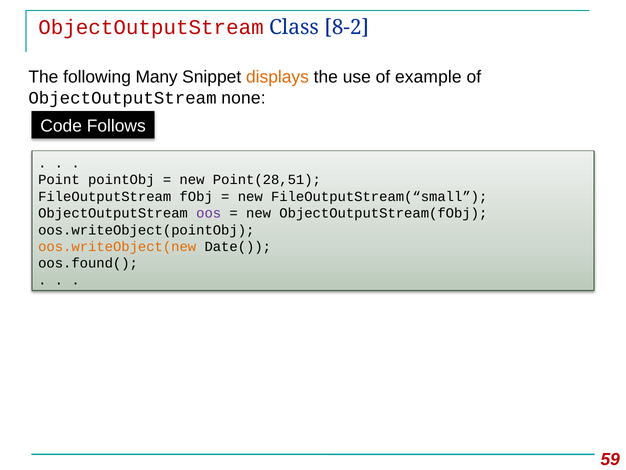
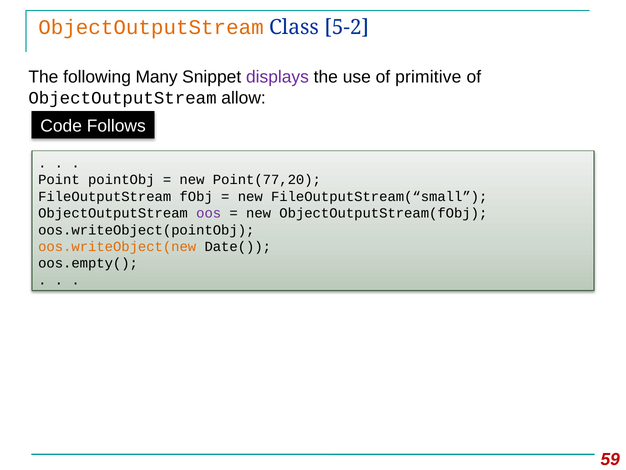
ObjectOutputStream at (151, 28) colour: red -> orange
8-2: 8-2 -> 5-2
displays colour: orange -> purple
example: example -> primitive
none: none -> allow
Point(28,51: Point(28,51 -> Point(77,20
oos.found(: oos.found( -> oos.empty(
